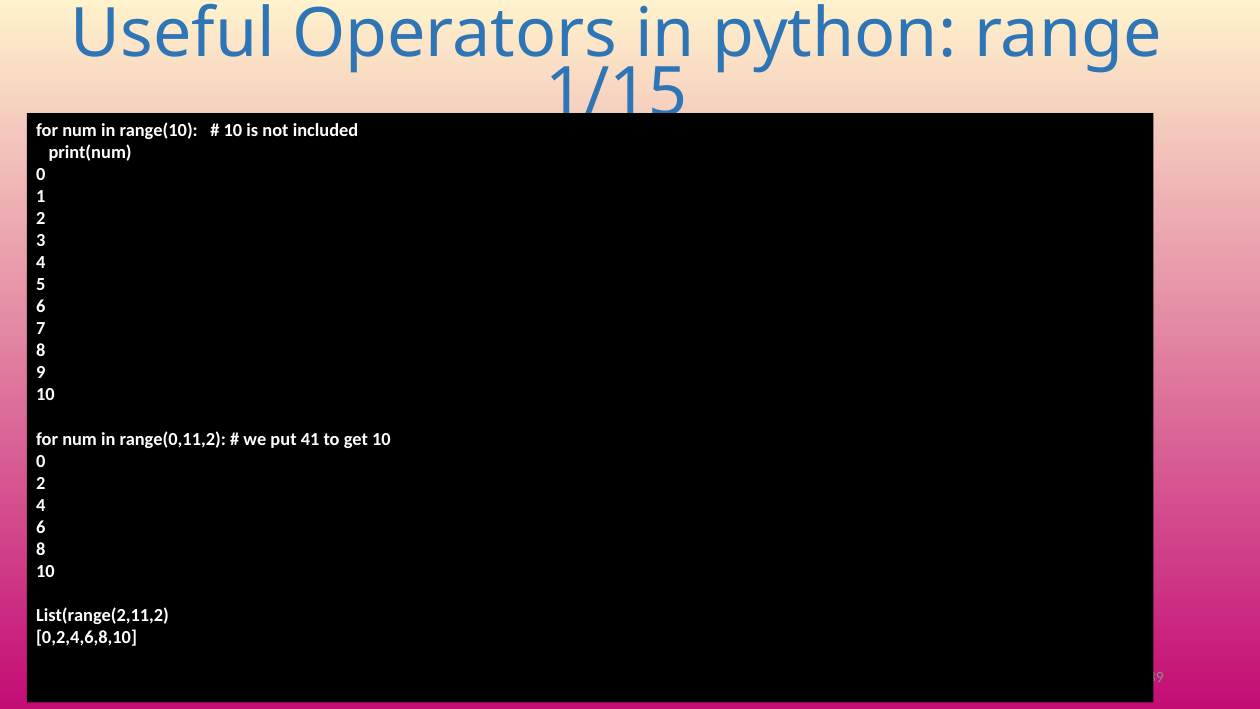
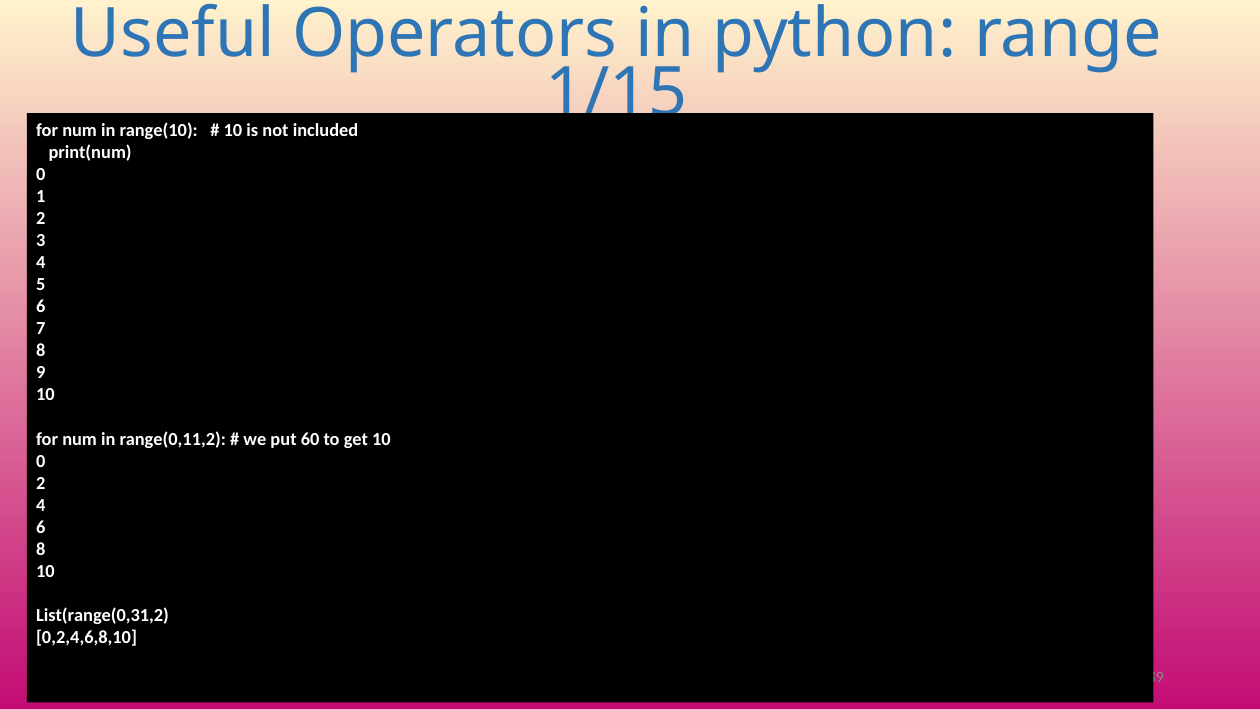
41: 41 -> 60
List(range(2,11,2: List(range(2,11,2 -> List(range(0,31,2
